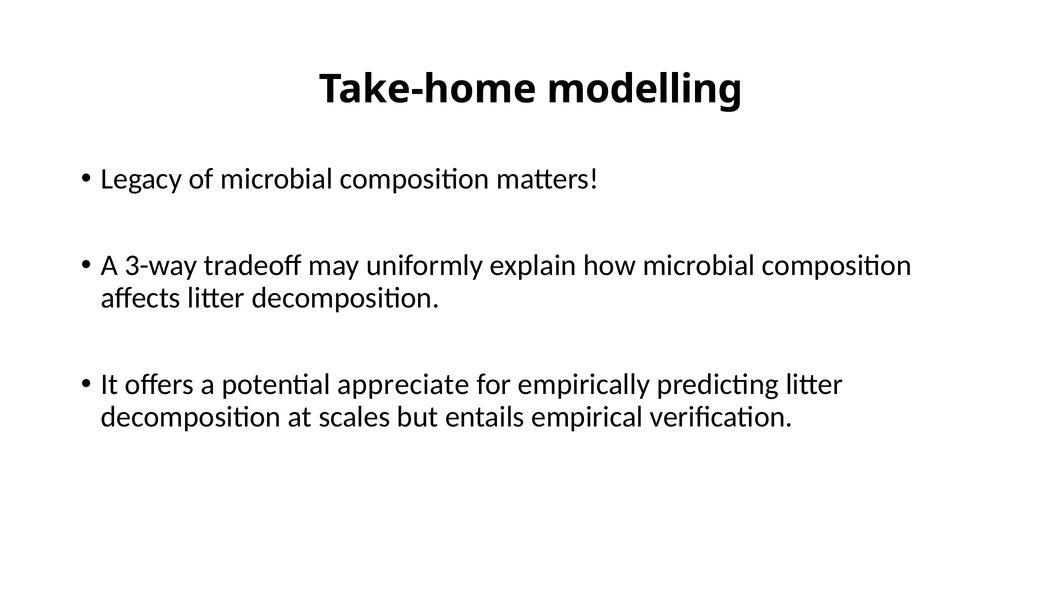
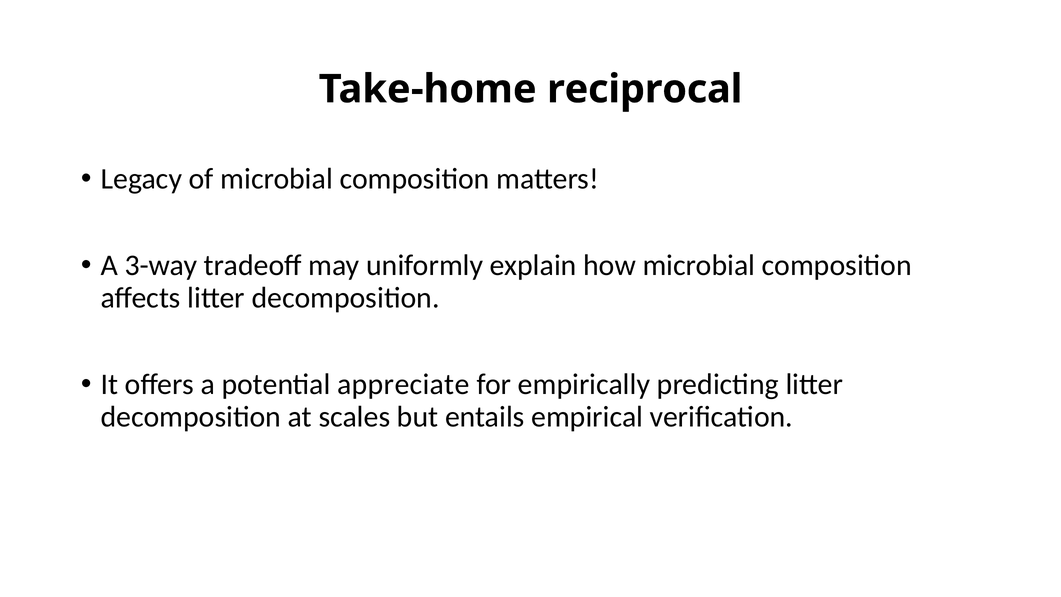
modelling: modelling -> reciprocal
